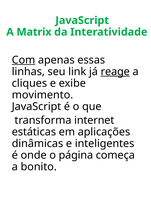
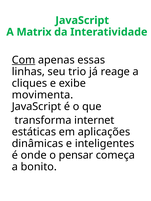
link: link -> trio
reage underline: present -> none
movimento: movimento -> movimenta
página: página -> pensar
